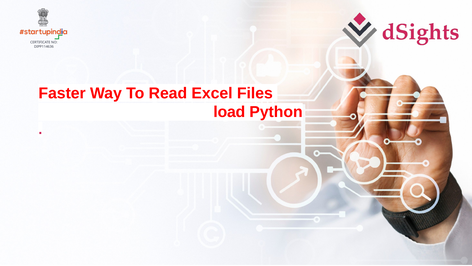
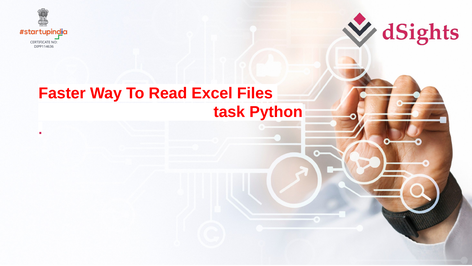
load: load -> task
